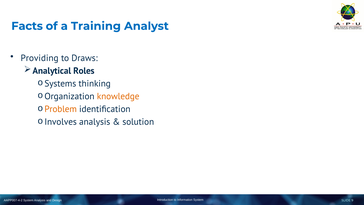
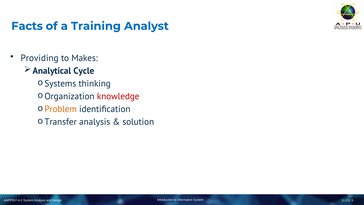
Draws: Draws -> Makes
Roles: Roles -> Cycle
knowledge colour: orange -> red
Involves: Involves -> Transfer
